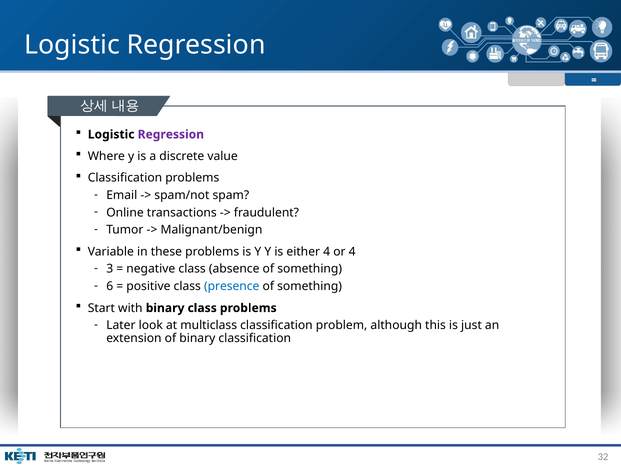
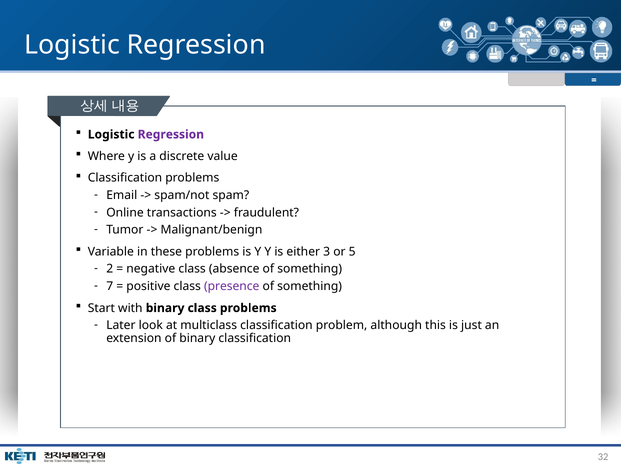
either 4: 4 -> 3
or 4: 4 -> 5
3: 3 -> 2
6: 6 -> 7
presence colour: blue -> purple
